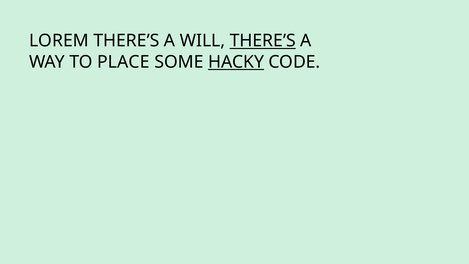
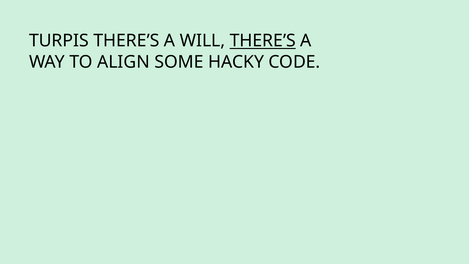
LOREM: LOREM -> TURPIS
PLACE: PLACE -> ALIGN
HACKY underline: present -> none
